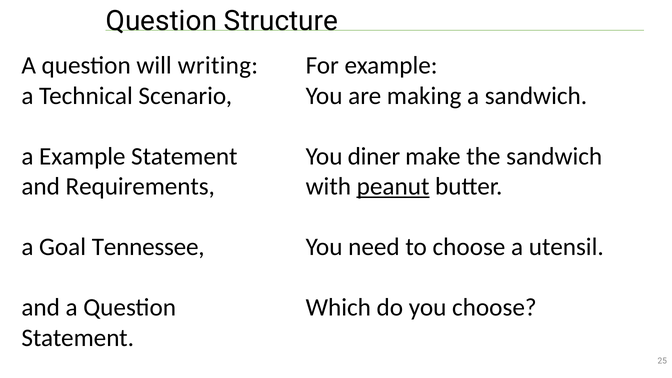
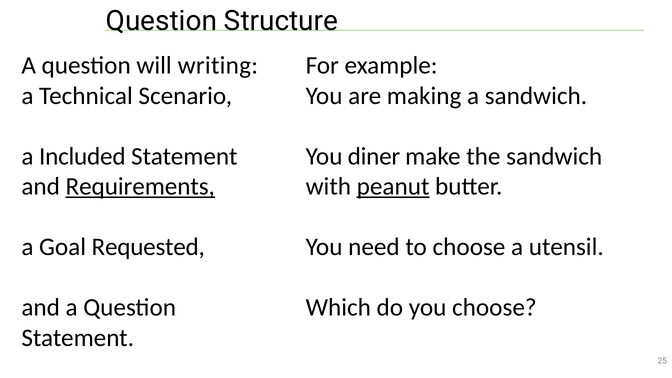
a Example: Example -> Included
Requirements underline: none -> present
Tennessee: Tennessee -> Requested
